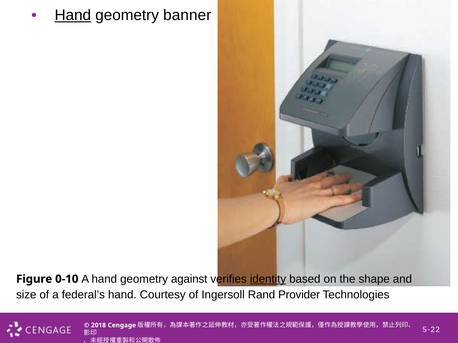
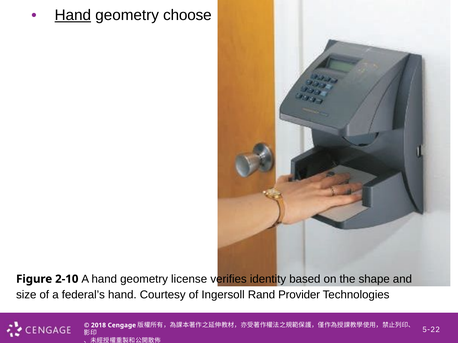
banner: banner -> choose
0-10: 0-10 -> 2-10
against: against -> license
identity underline: present -> none
